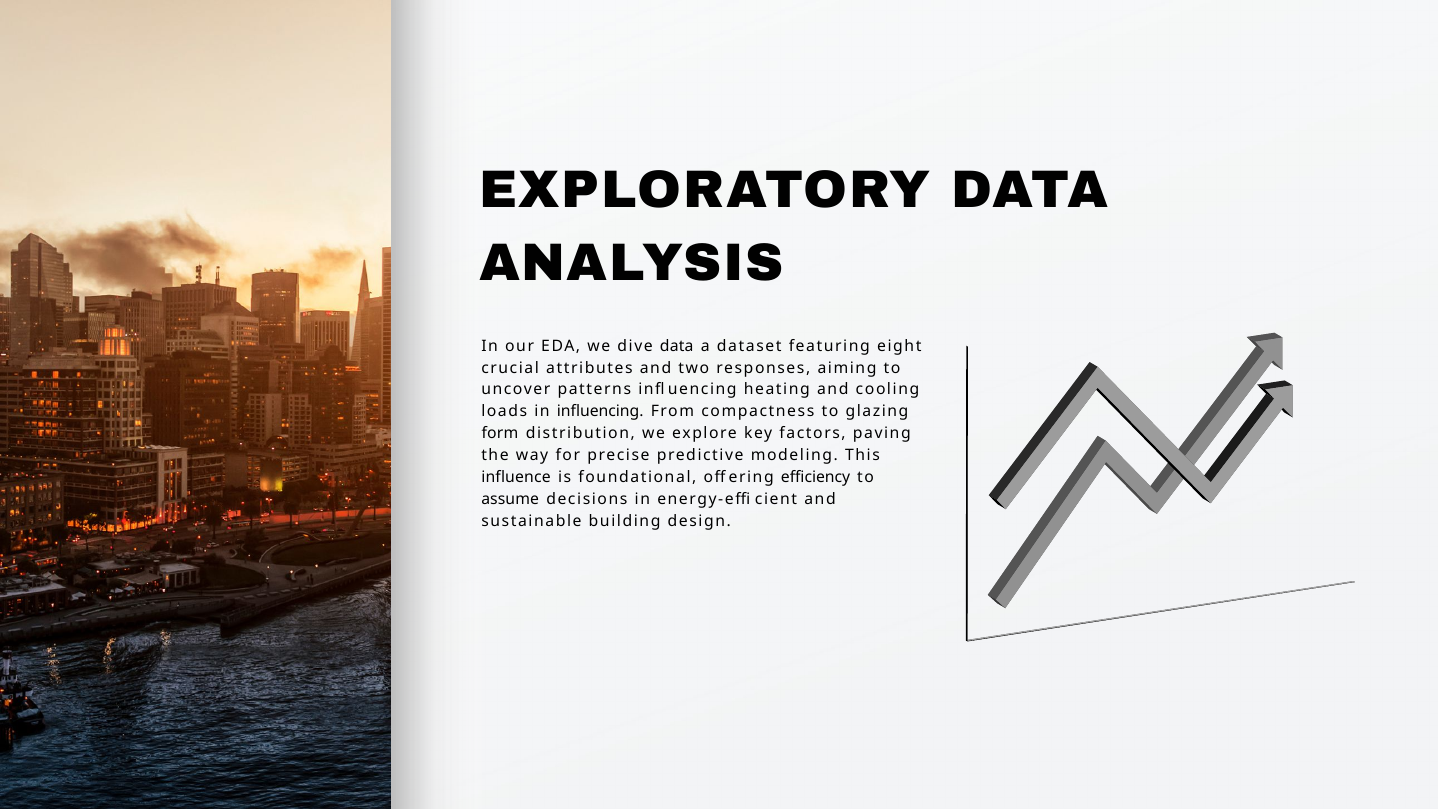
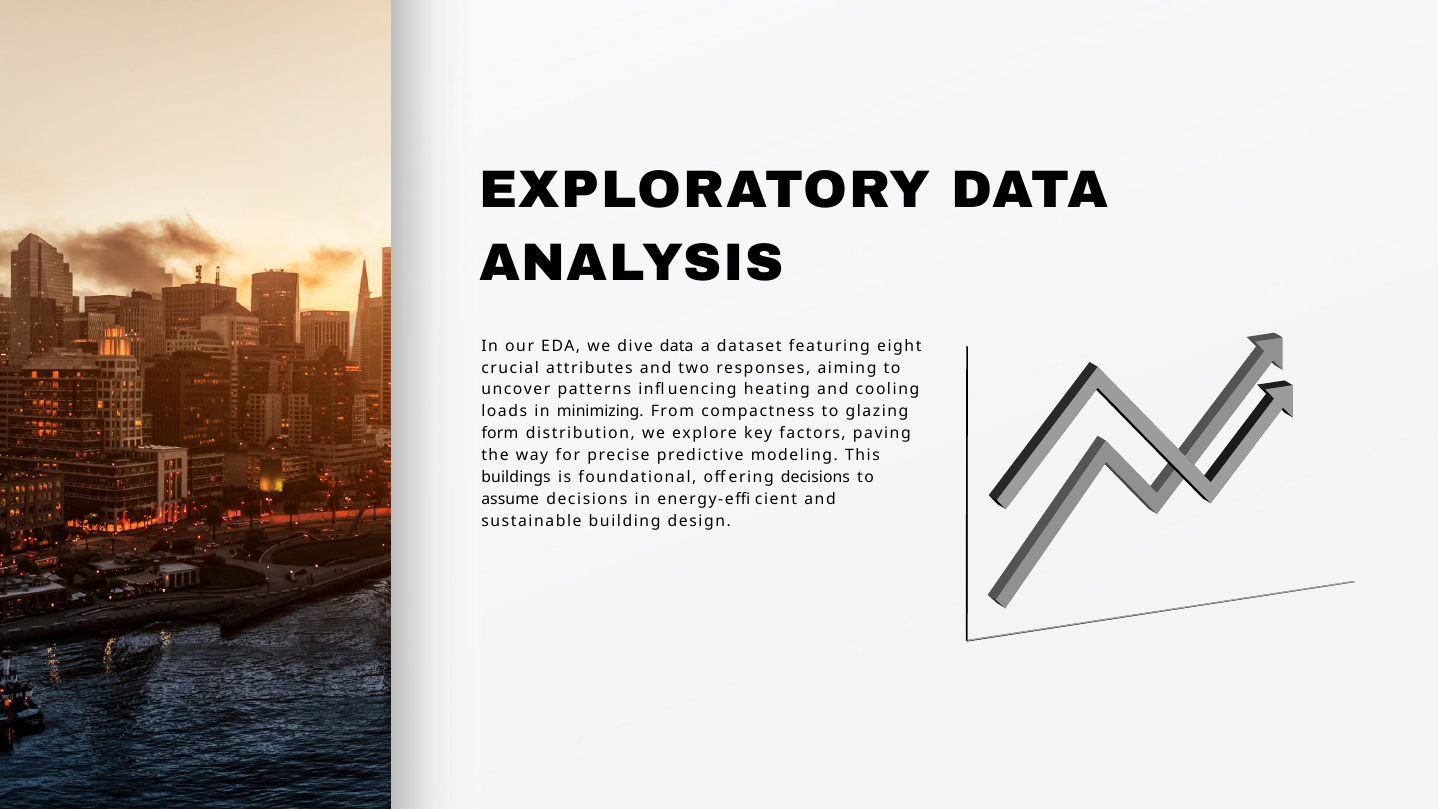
in influencing: influencing -> minimizing
influence: influence -> buildings
offering efficiency: efficiency -> decisions
